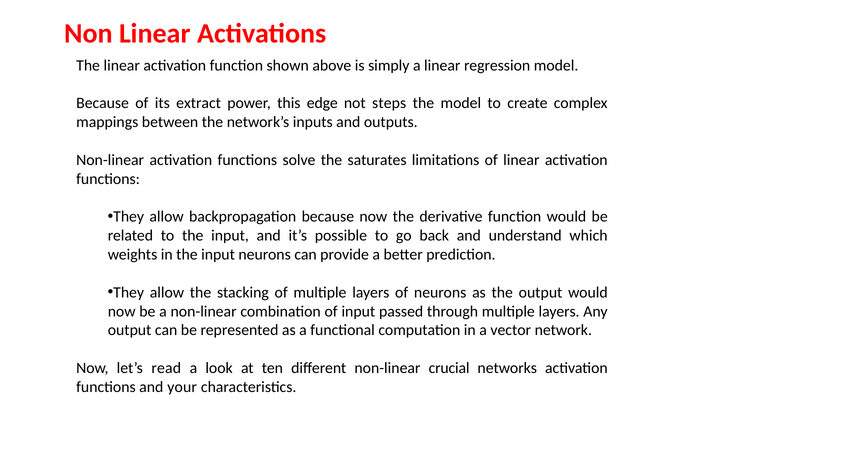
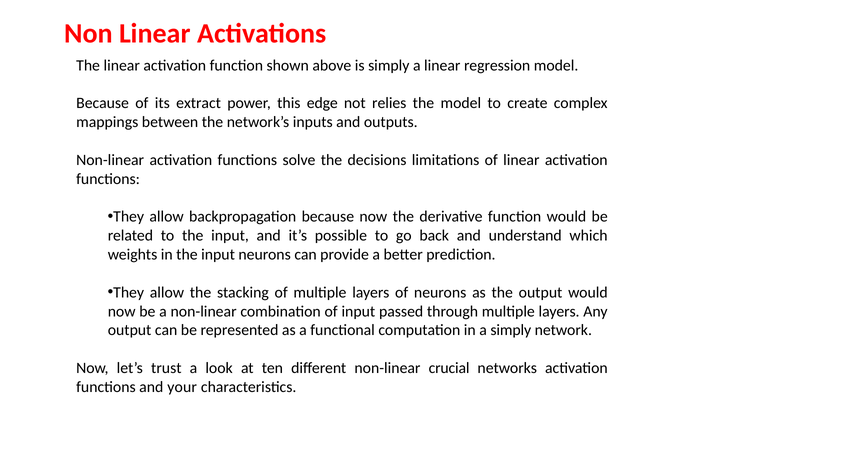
steps: steps -> relies
saturates: saturates -> decisions
a vector: vector -> simply
read: read -> trust
